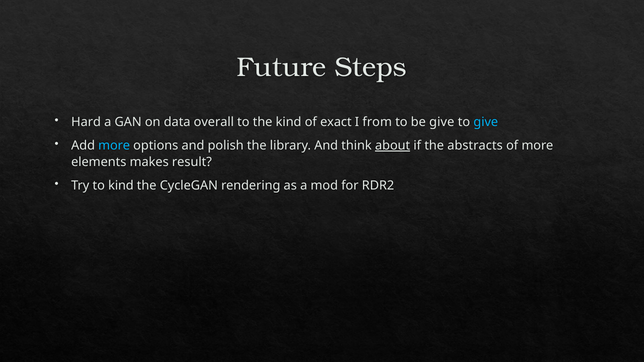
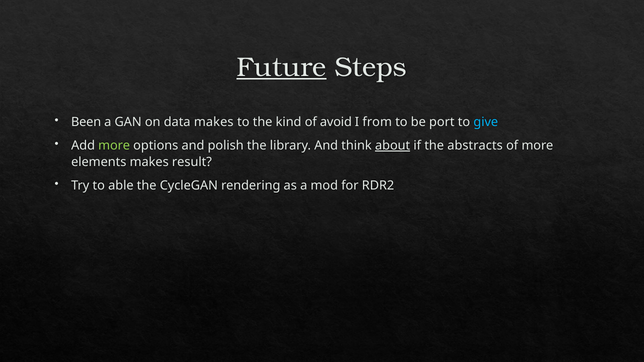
Future underline: none -> present
Hard: Hard -> Been
data overall: overall -> makes
exact: exact -> avoid
be give: give -> port
more at (114, 146) colour: light blue -> light green
to kind: kind -> able
